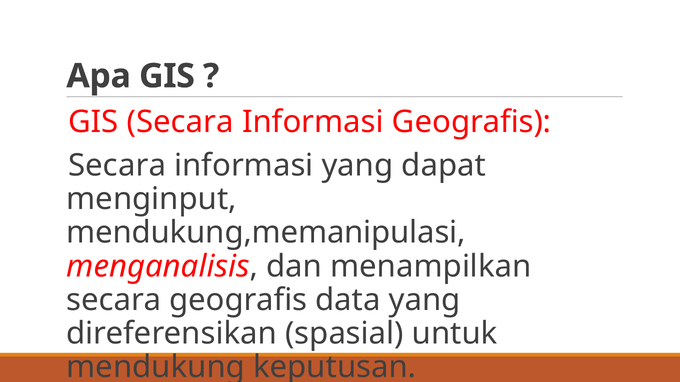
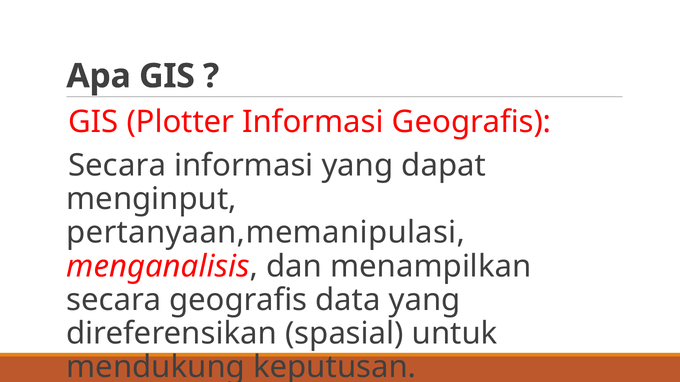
GIS Secara: Secara -> Plotter
mendukung,memanipulasi: mendukung,memanipulasi -> pertanyaan,memanipulasi
